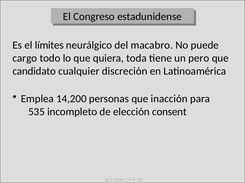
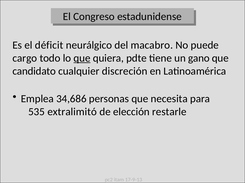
límites: límites -> déficit
que at (82, 58) underline: none -> present
toda: toda -> pdte
pero: pero -> gano
14,200: 14,200 -> 34,686
inacción: inacción -> necesita
incompleto: incompleto -> extralimitó
consent: consent -> restarle
